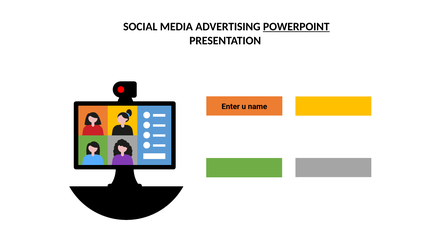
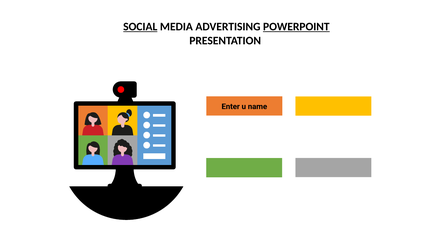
SOCIAL underline: none -> present
